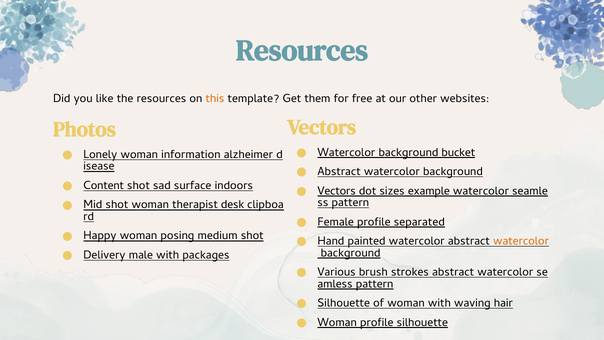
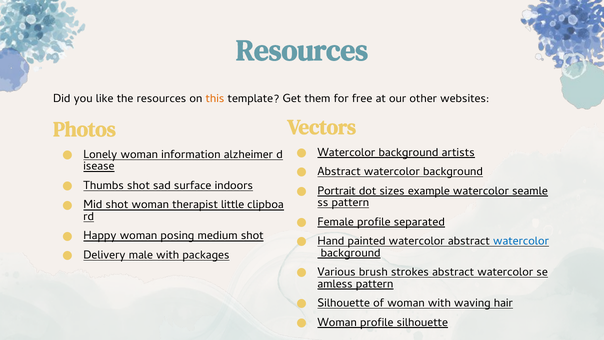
bucket: bucket -> artists
Content: Content -> Thumbs
Vectors at (337, 190): Vectors -> Portrait
desk: desk -> little
watercolor at (521, 241) colour: orange -> blue
